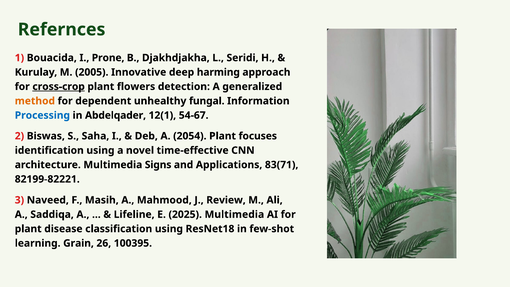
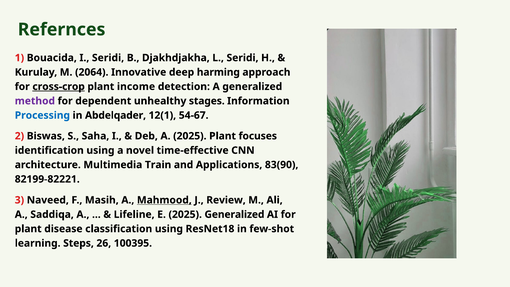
I Prone: Prone -> Seridi
2005: 2005 -> 2064
flowers: flowers -> income
method colour: orange -> purple
fungal: fungal -> stages
A 2054: 2054 -> 2025
Signs: Signs -> Train
83(71: 83(71 -> 83(90
Mahmood underline: none -> present
2025 Multimedia: Multimedia -> Generalized
Grain: Grain -> Steps
